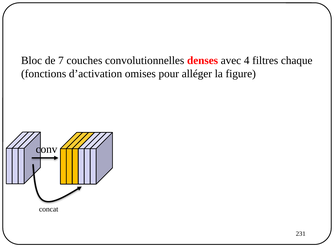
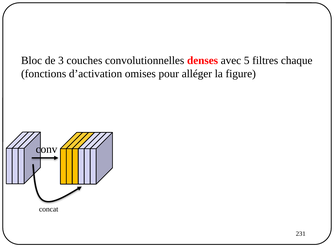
7: 7 -> 3
4: 4 -> 5
